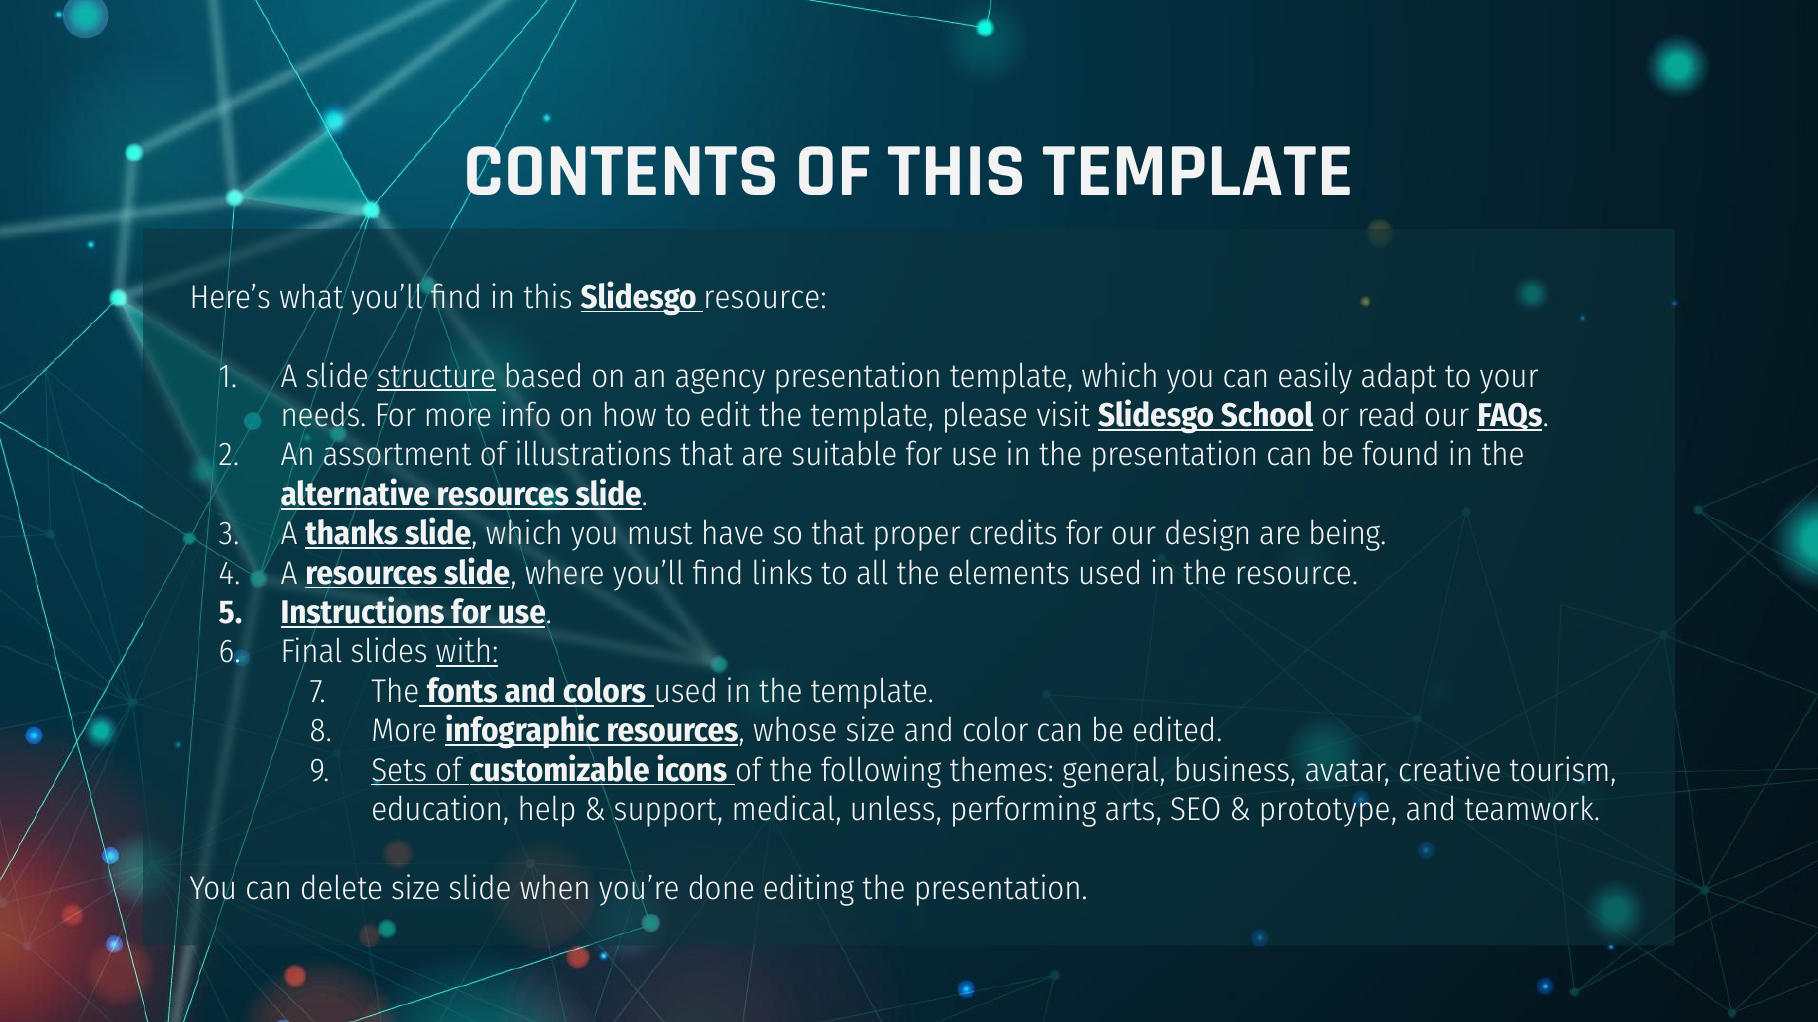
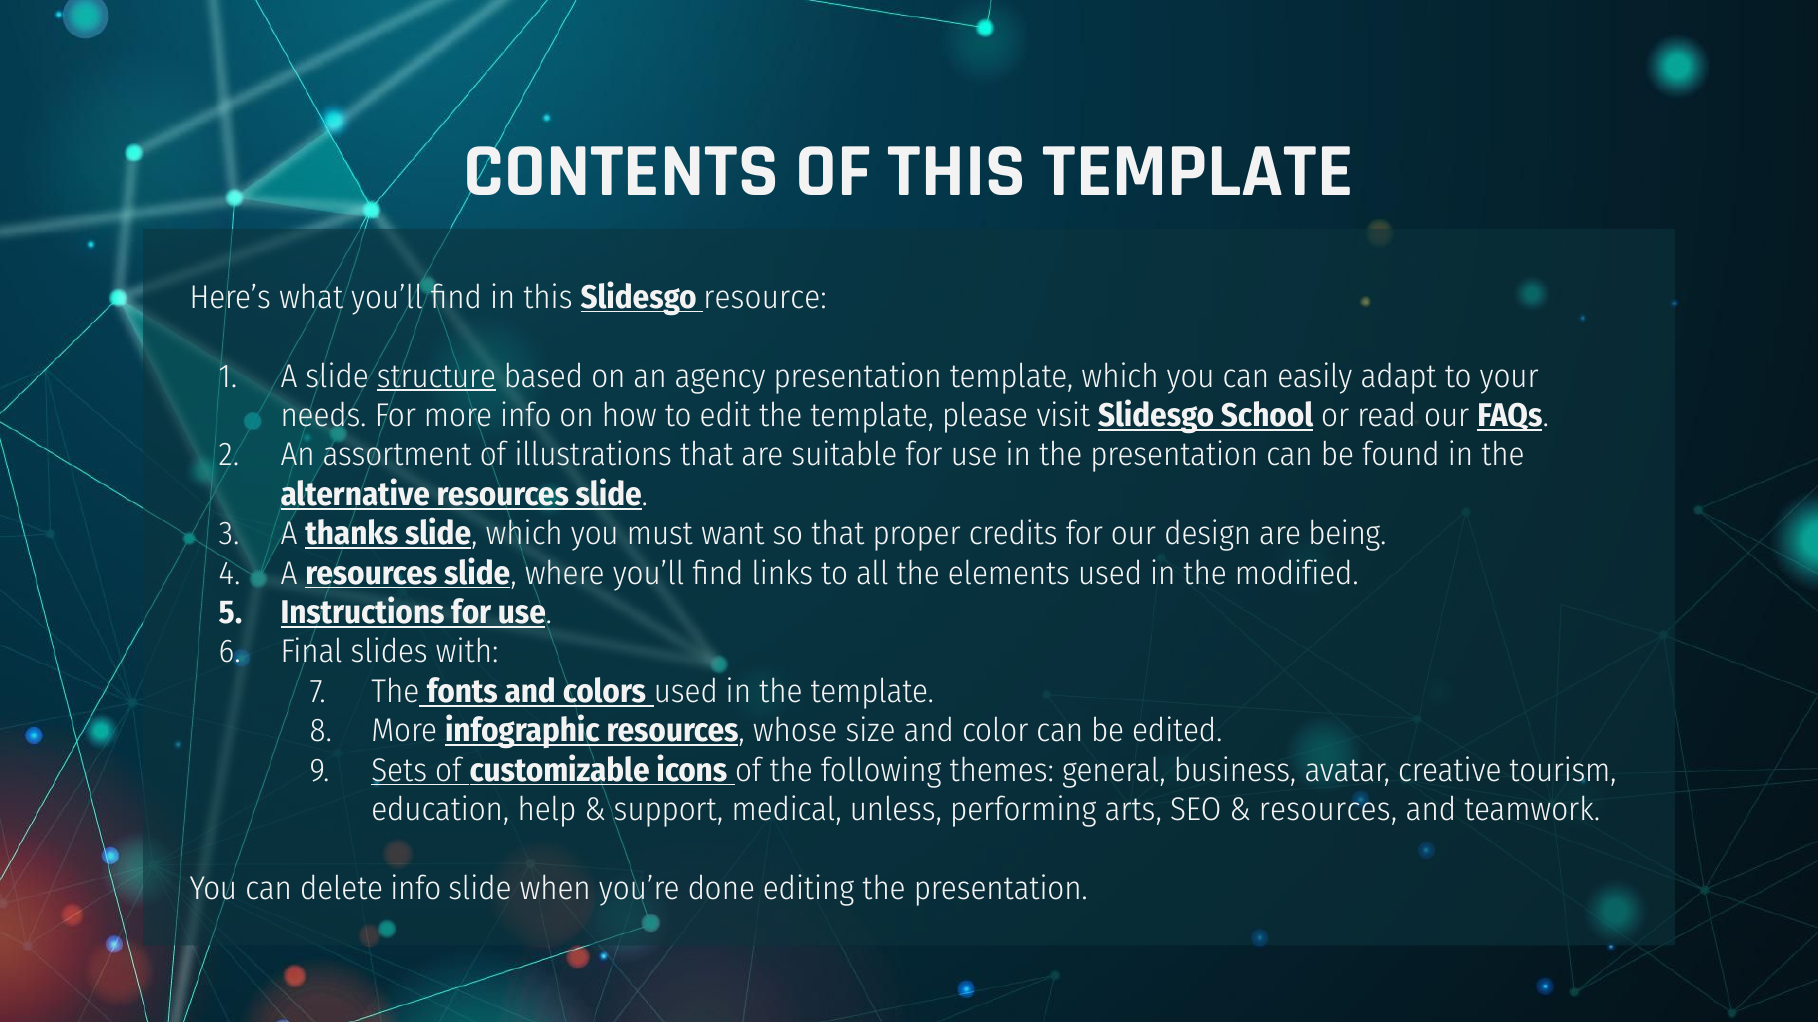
have: have -> want
the resource: resource -> modified
with underline: present -> none
prototype at (1328, 810): prototype -> resources
delete size: size -> info
